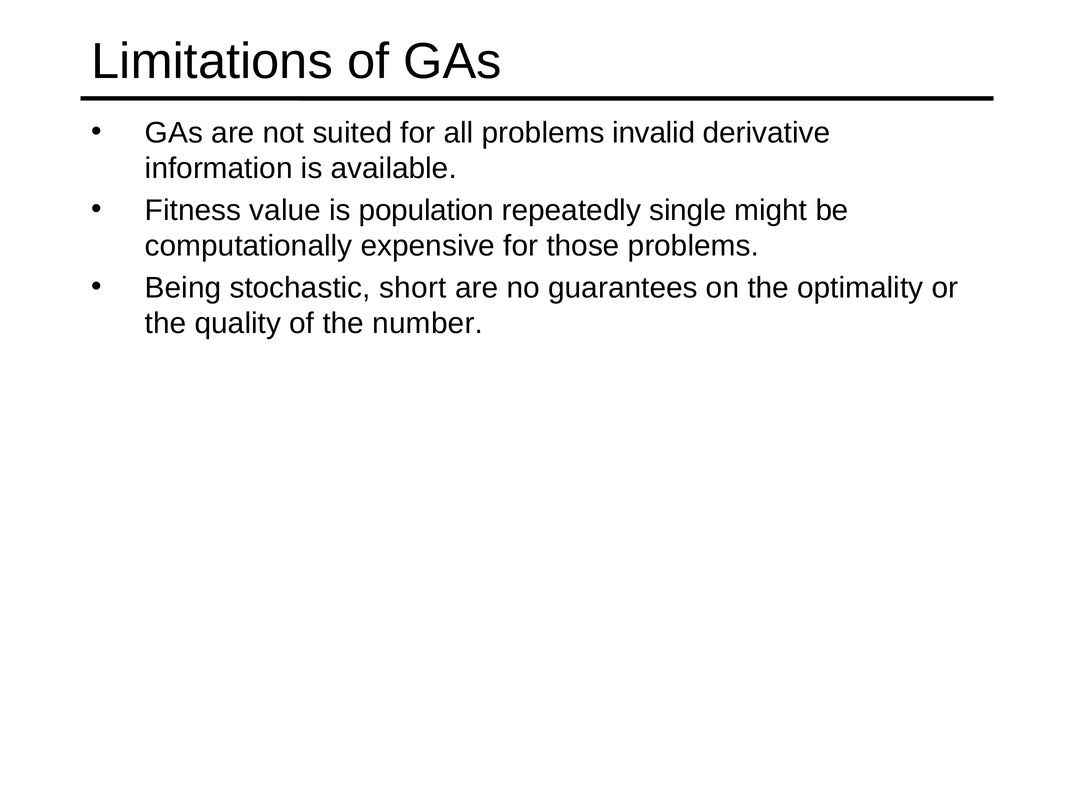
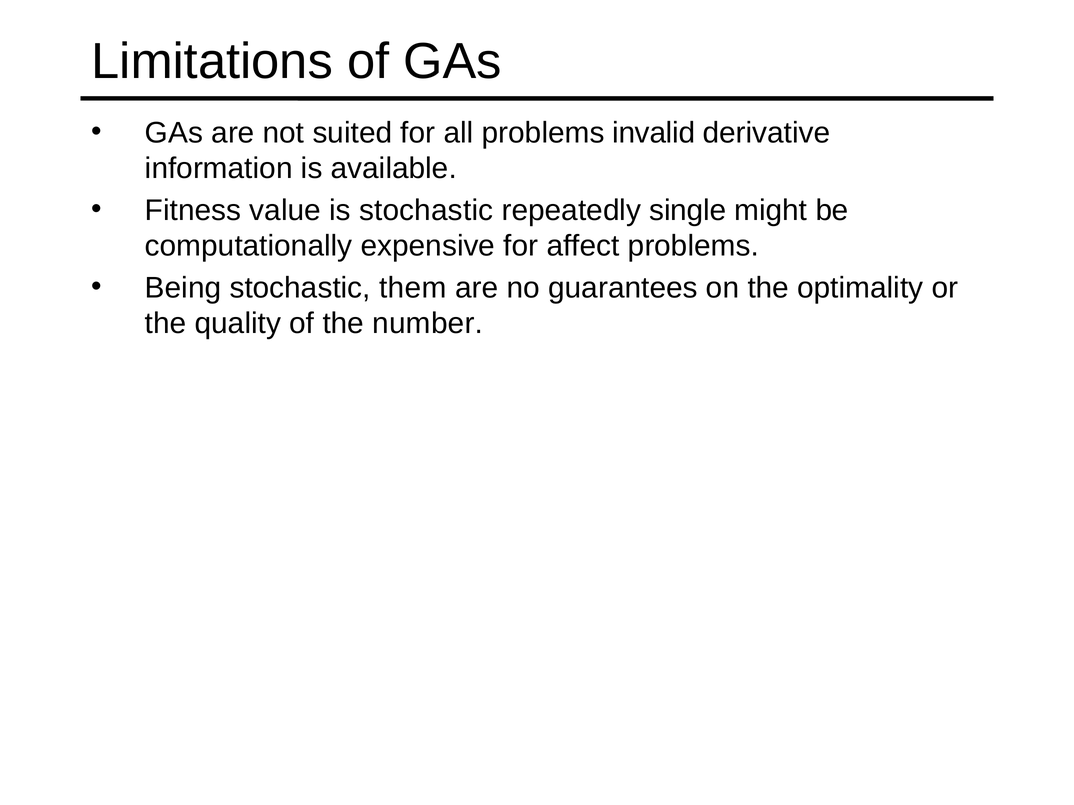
is population: population -> stochastic
those: those -> affect
short: short -> them
